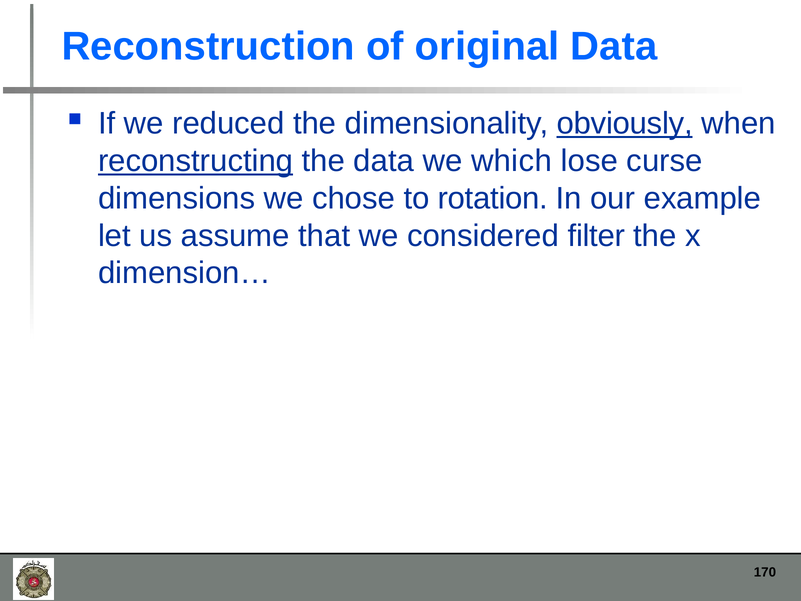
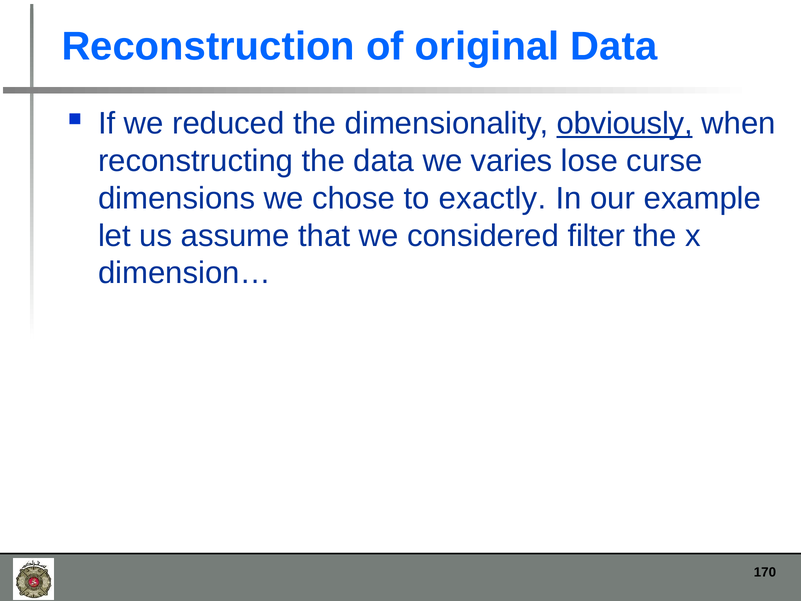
reconstructing underline: present -> none
which: which -> varies
rotation: rotation -> exactly
